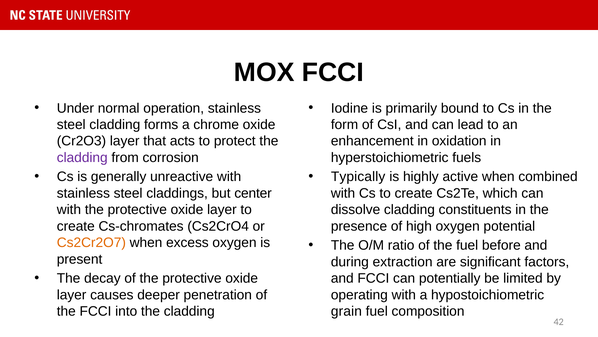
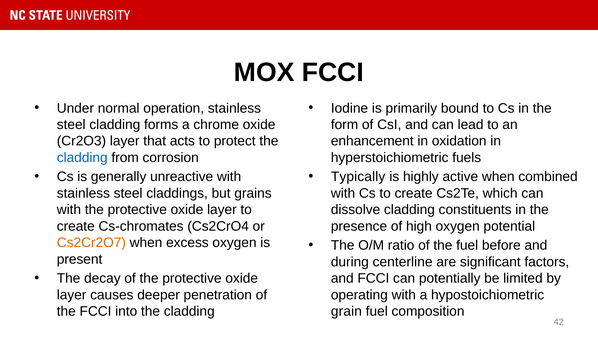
cladding at (82, 157) colour: purple -> blue
center: center -> grains
extraction: extraction -> centerline
